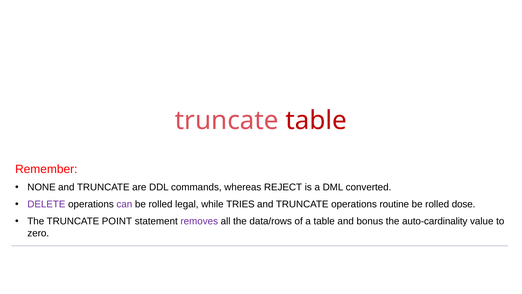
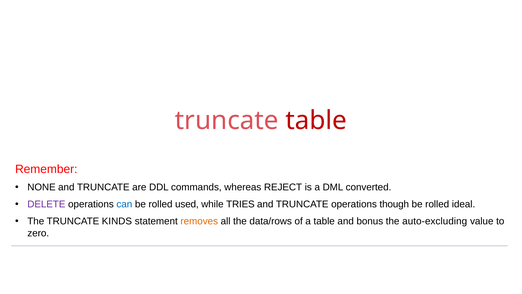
can colour: purple -> blue
legal: legal -> used
routine: routine -> though
dose: dose -> ideal
POINT: POINT -> KINDS
removes colour: purple -> orange
auto-cardinality: auto-cardinality -> auto-excluding
